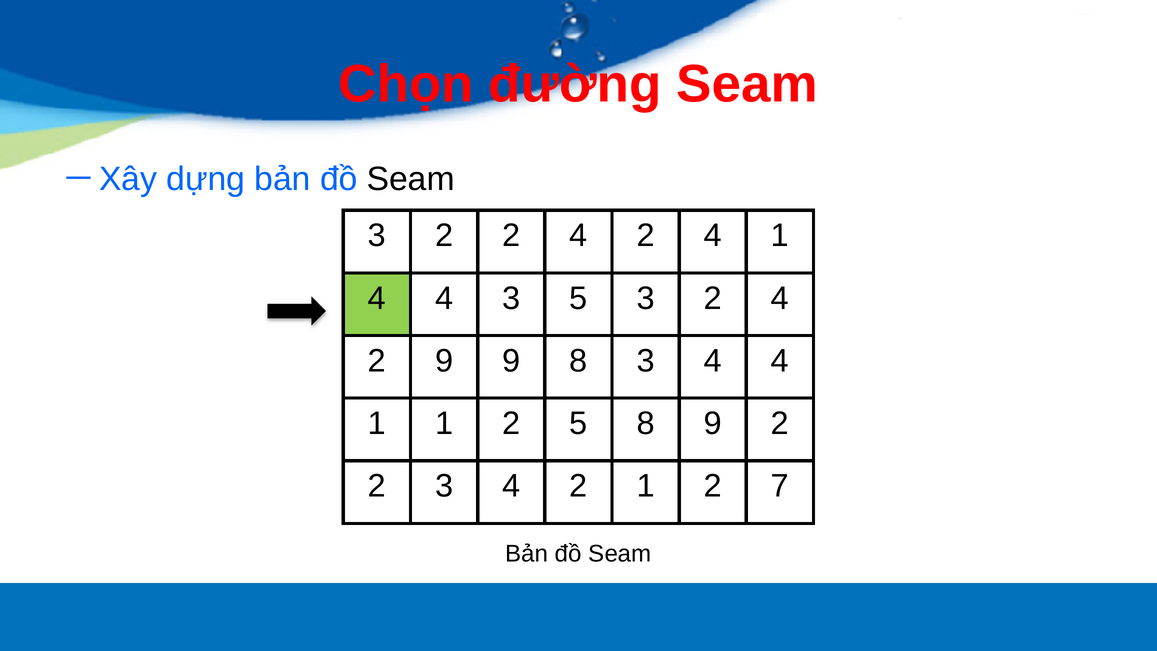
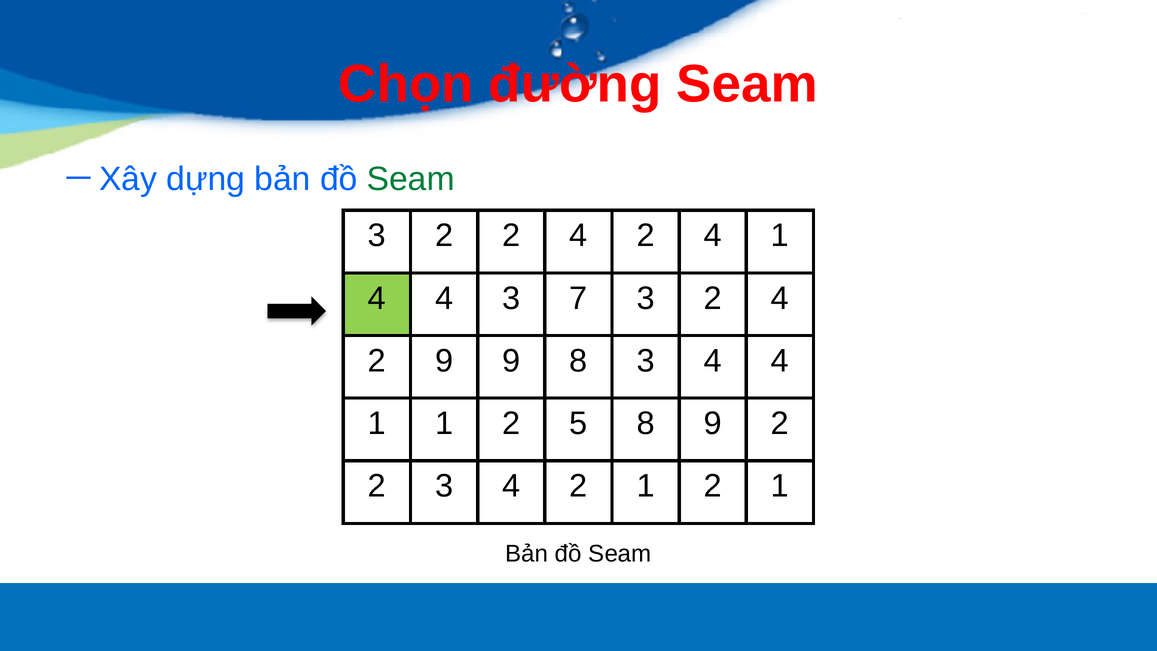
Seam at (411, 179) colour: black -> green
3 5: 5 -> 7
1 2 7: 7 -> 1
